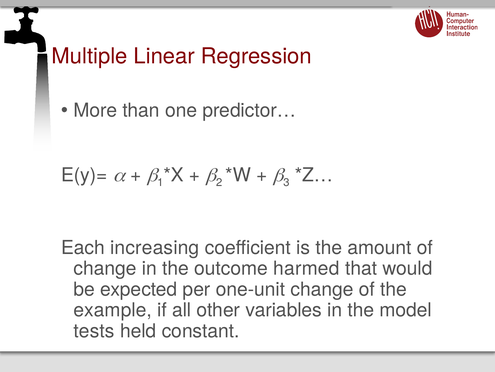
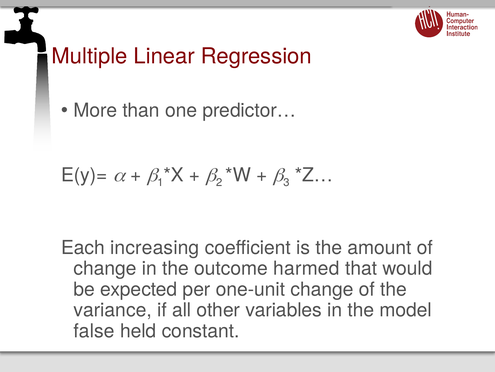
example: example -> variance
tests: tests -> false
